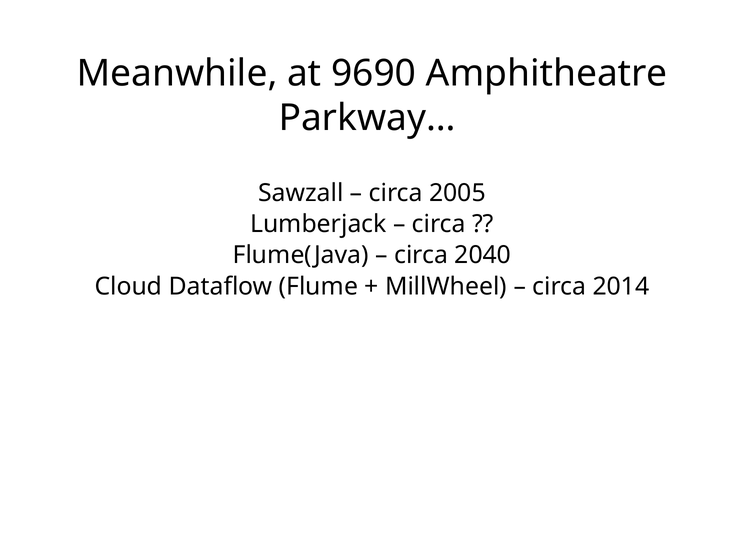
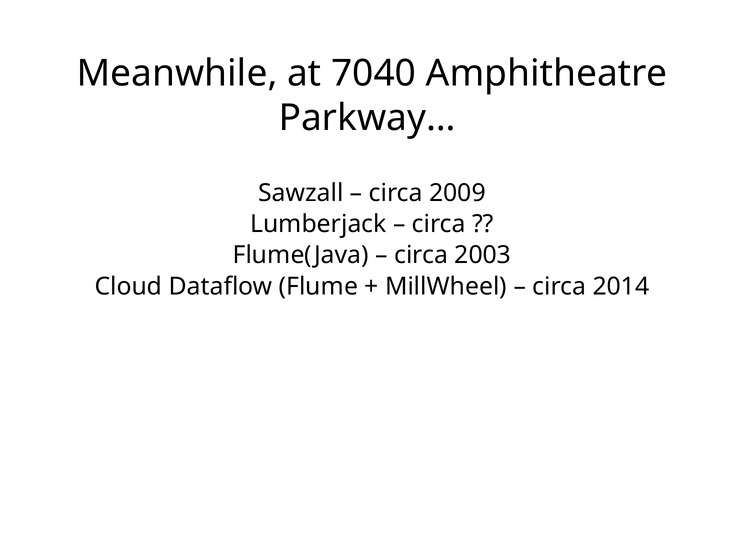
9690: 9690 -> 7040
2005: 2005 -> 2009
2040: 2040 -> 2003
